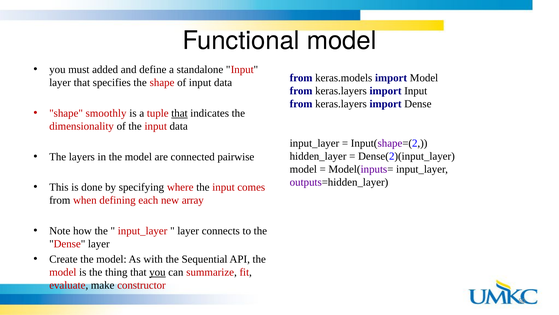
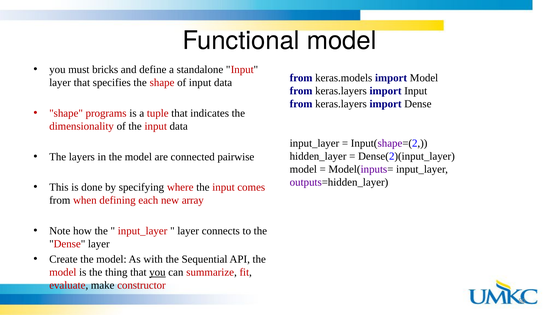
added: added -> bricks
smoothly: smoothly -> programs
that at (179, 113) underline: present -> none
